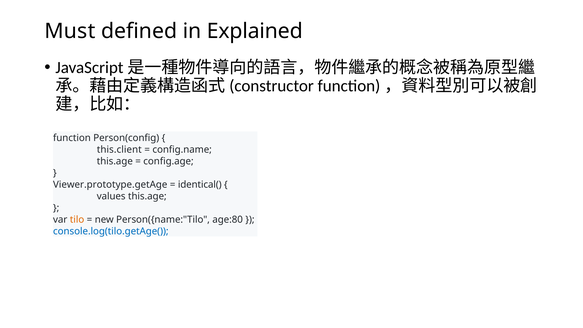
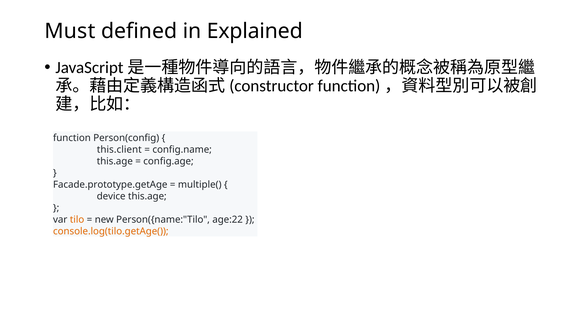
Viewer.prototype.getAge: Viewer.prototype.getAge -> Facade.prototype.getAge
identical(: identical( -> multiple(
values: values -> device
age:80: age:80 -> age:22
console.log(tilo.getAge( colour: blue -> orange
